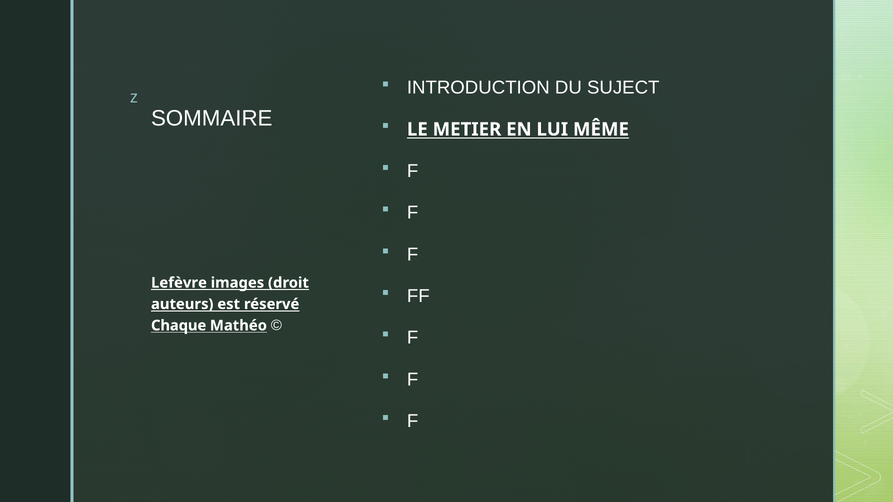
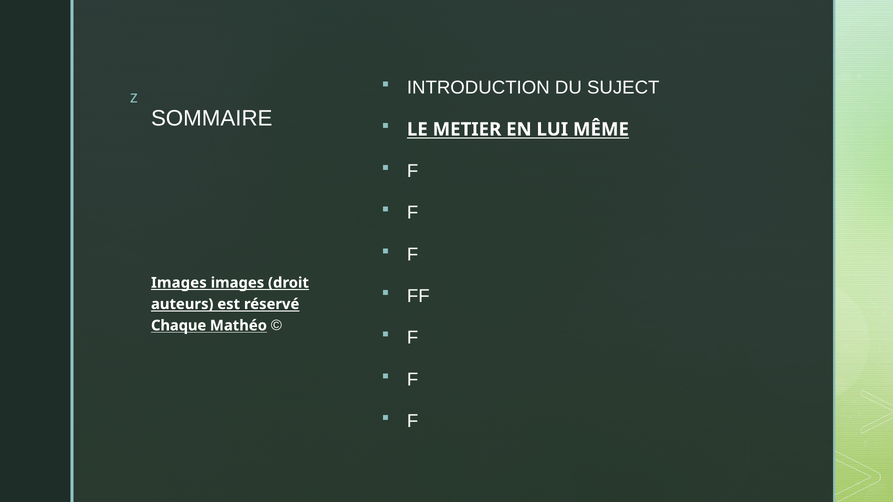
Lefèvre at (179, 283): Lefèvre -> Images
